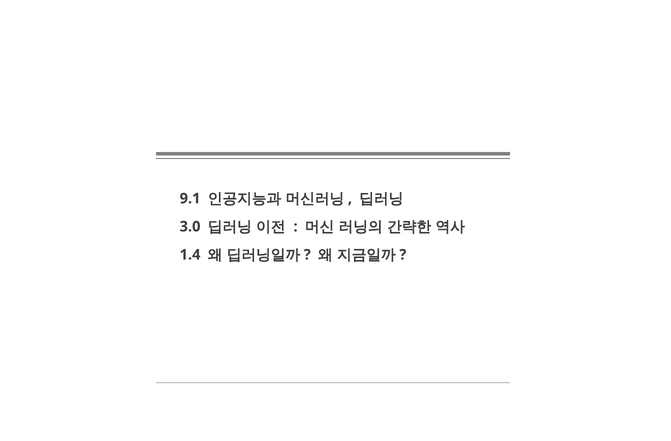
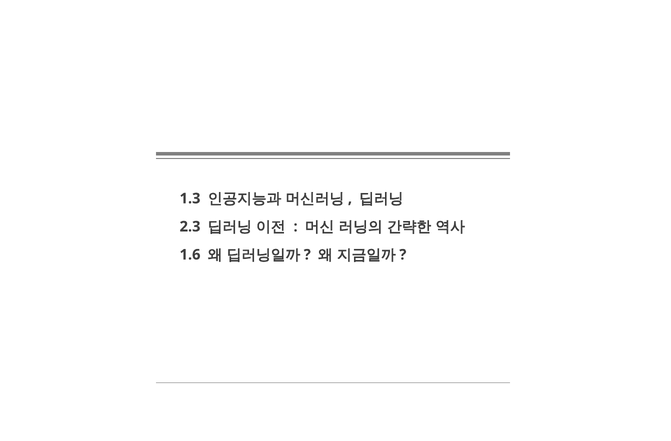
9.1: 9.1 -> 1.3
3.0: 3.0 -> 2.3
1.4: 1.4 -> 1.6
